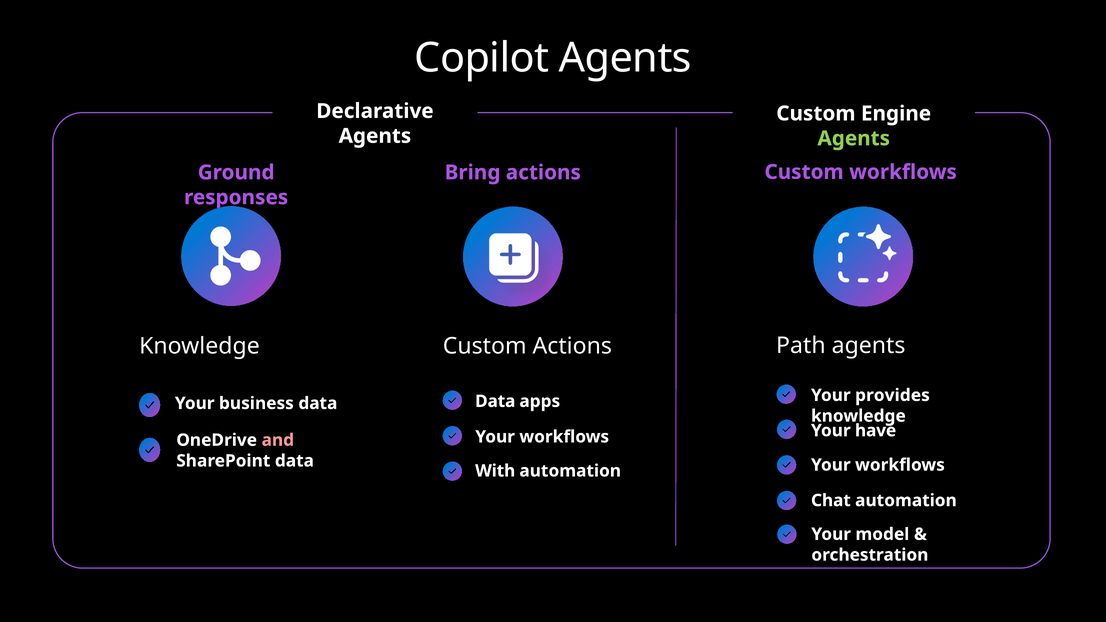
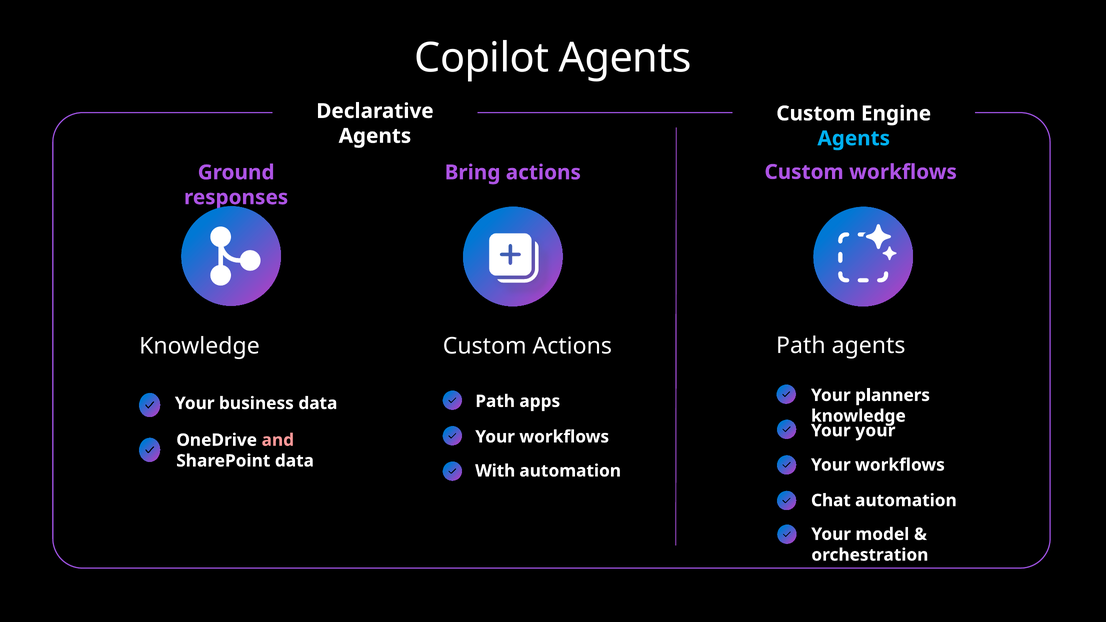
Agents at (854, 138) colour: light green -> light blue
provides: provides -> planners
Data at (495, 401): Data -> Path
have at (876, 431): have -> your
